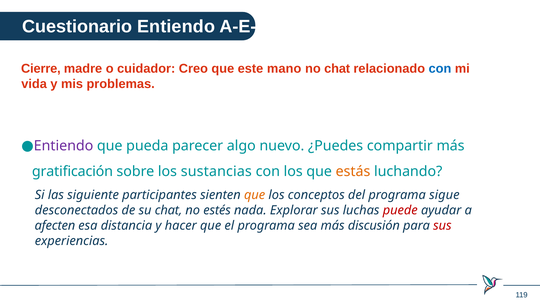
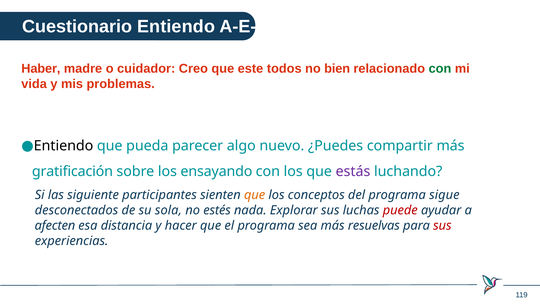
Cierre: Cierre -> Haber
mano: mano -> todos
no chat: chat -> bien
con at (440, 69) colour: blue -> green
Entiendo at (64, 146) colour: purple -> black
sustancias: sustancias -> ensayando
estás colour: orange -> purple
su chat: chat -> sola
discusión: discusión -> resuelvas
